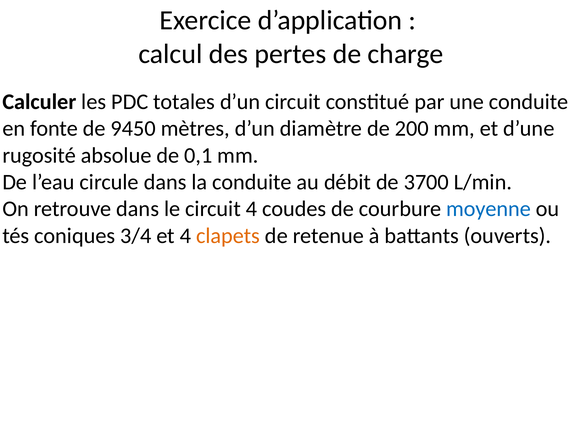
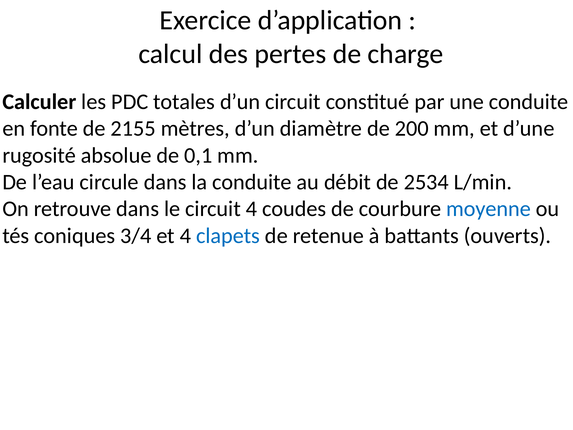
9450: 9450 -> 2155
3700: 3700 -> 2534
clapets colour: orange -> blue
